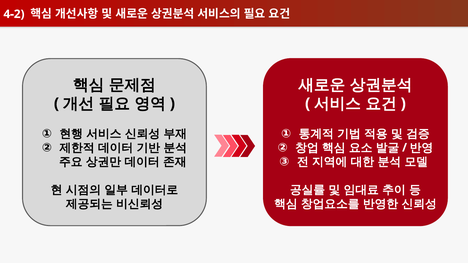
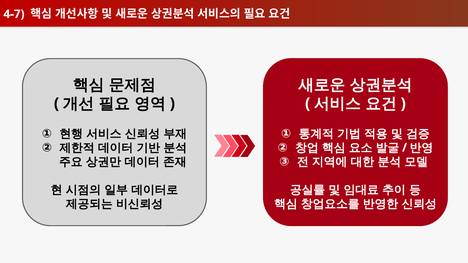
4-2: 4-2 -> 4-7
